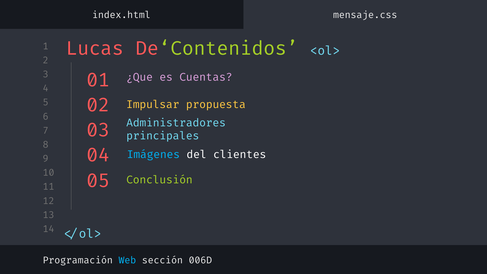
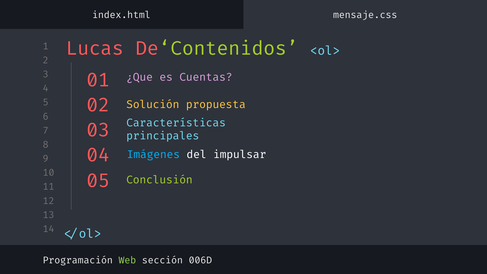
Impulsar: Impulsar -> Solución
Administradores: Administradores -> Características
clientes: clientes -> impulsar
Web colour: light blue -> light green
